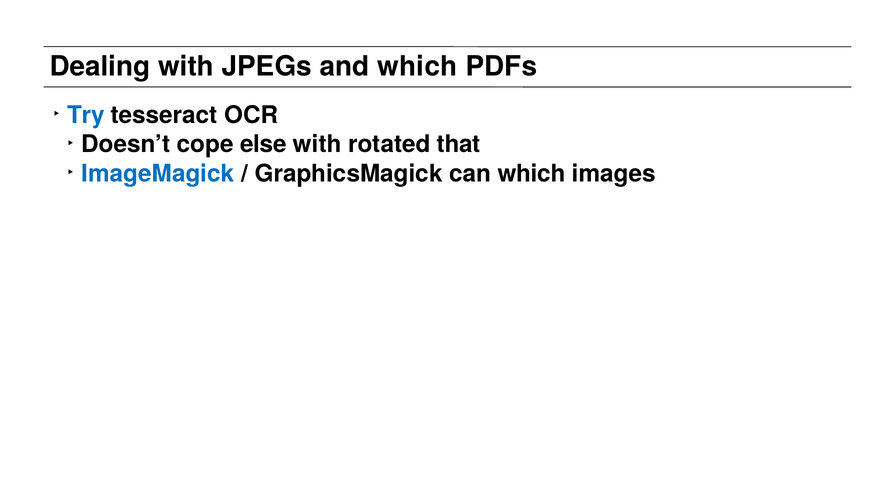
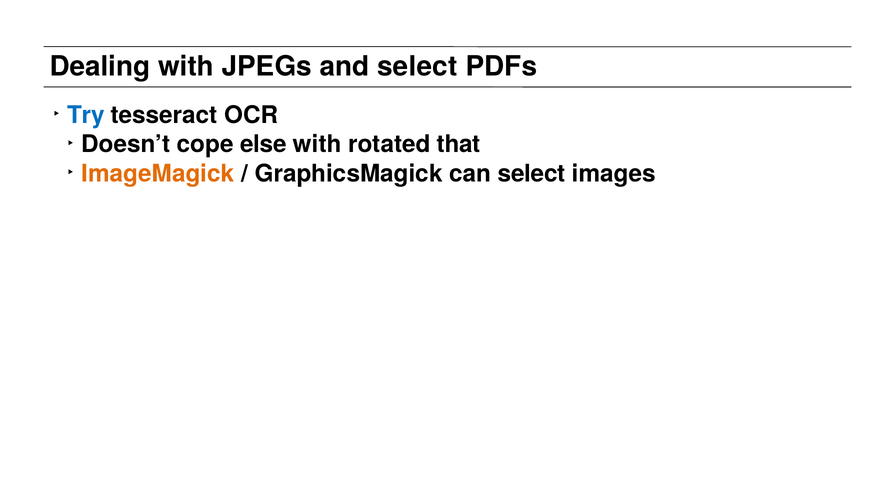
and which: which -> select
ImageMagick colour: blue -> orange
can which: which -> select
